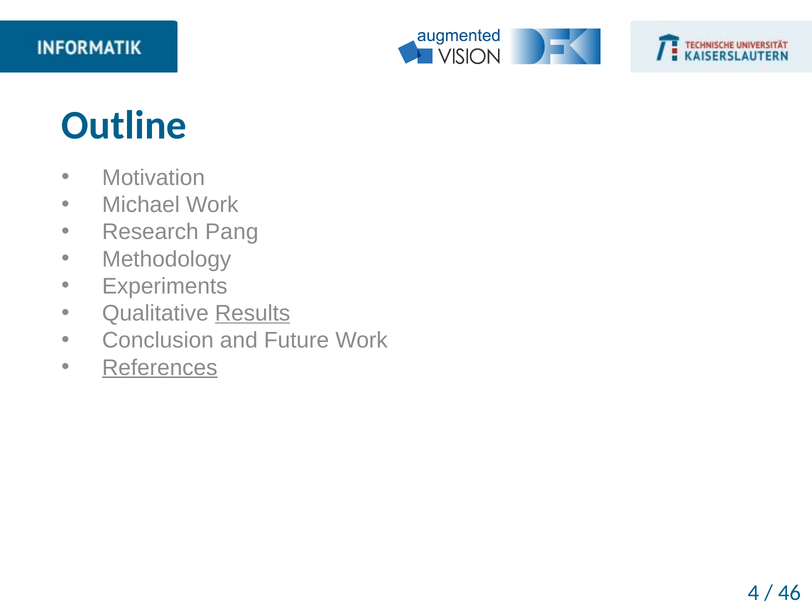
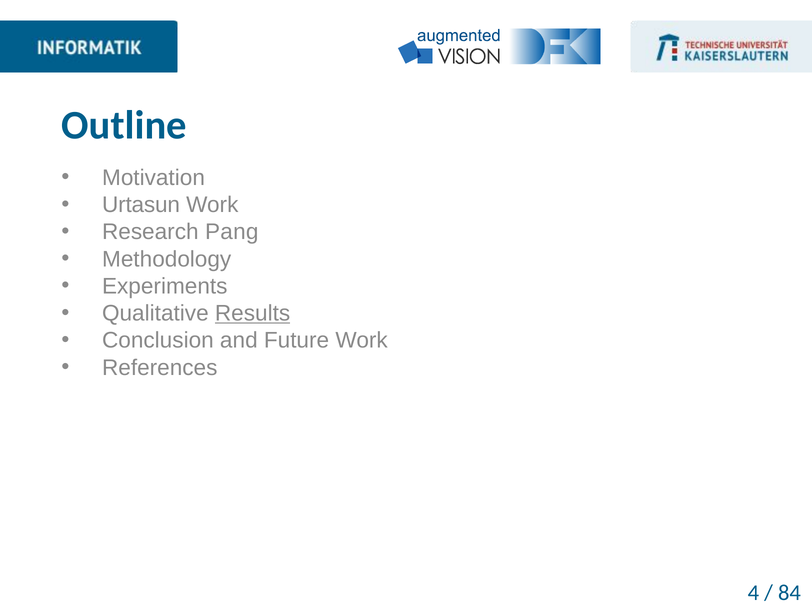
Michael: Michael -> Urtasun
References underline: present -> none
46: 46 -> 84
